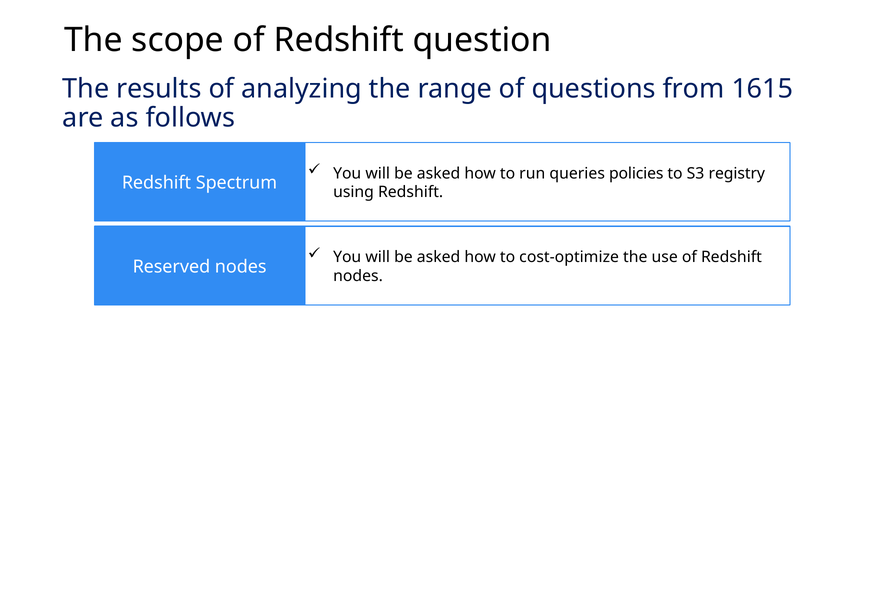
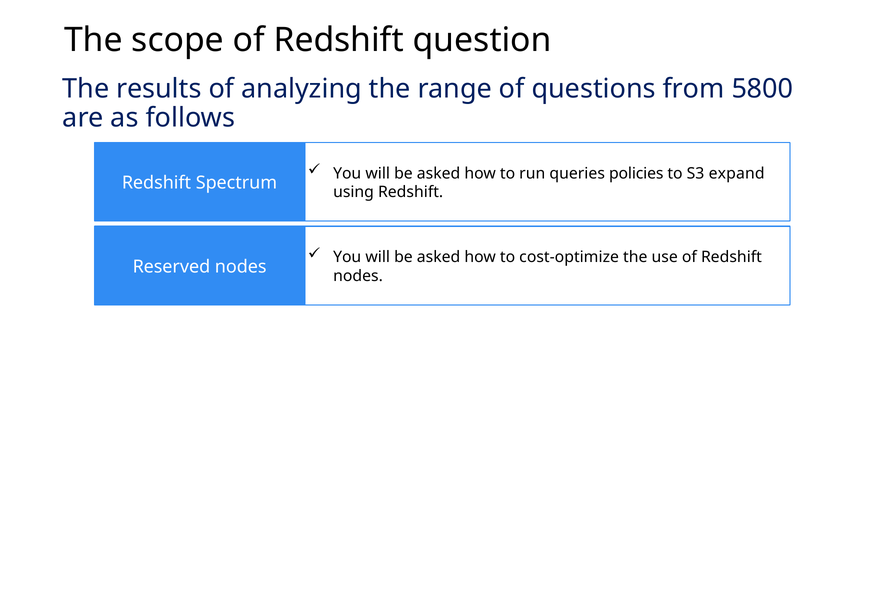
1615: 1615 -> 5800
registry: registry -> expand
